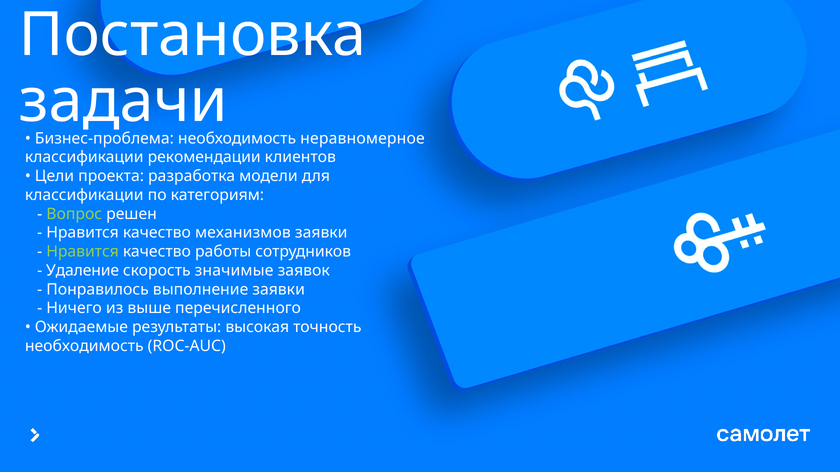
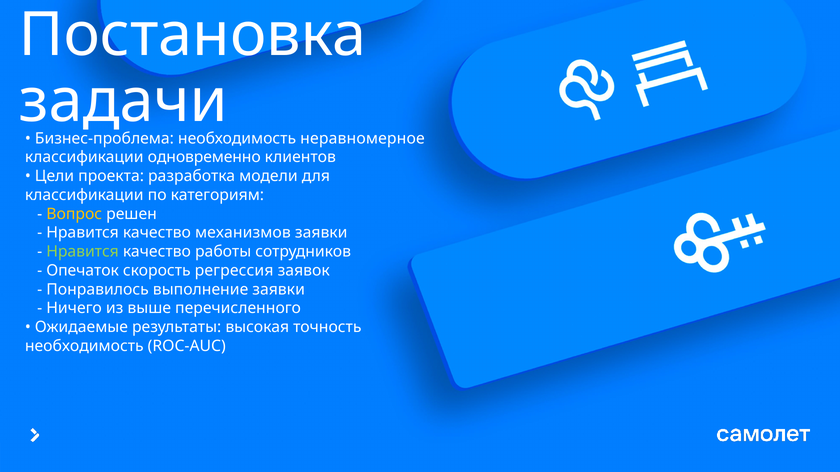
рекомендации: рекомендации -> одновременно
Вопрос colour: light green -> yellow
Удаление: Удаление -> Опечаток
значимые: значимые -> регрессия
